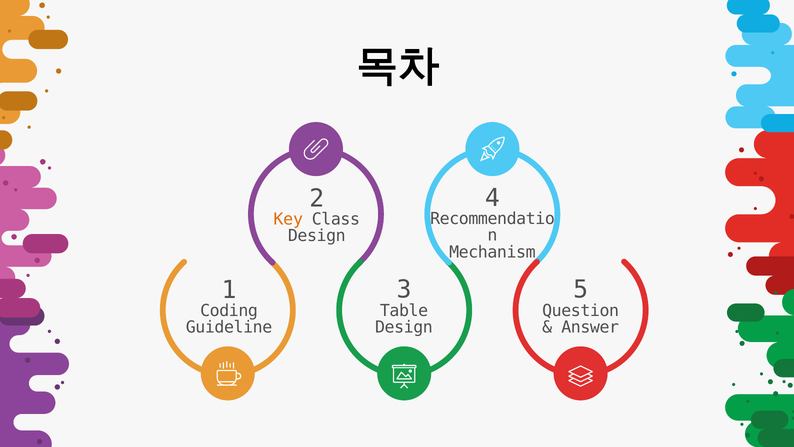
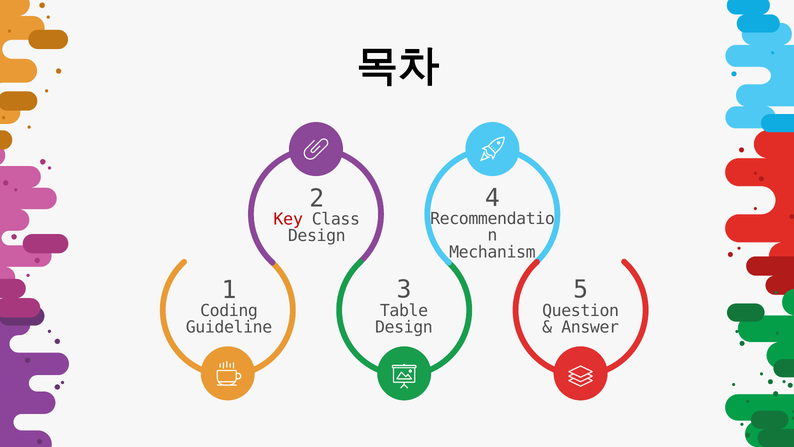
Key colour: orange -> red
